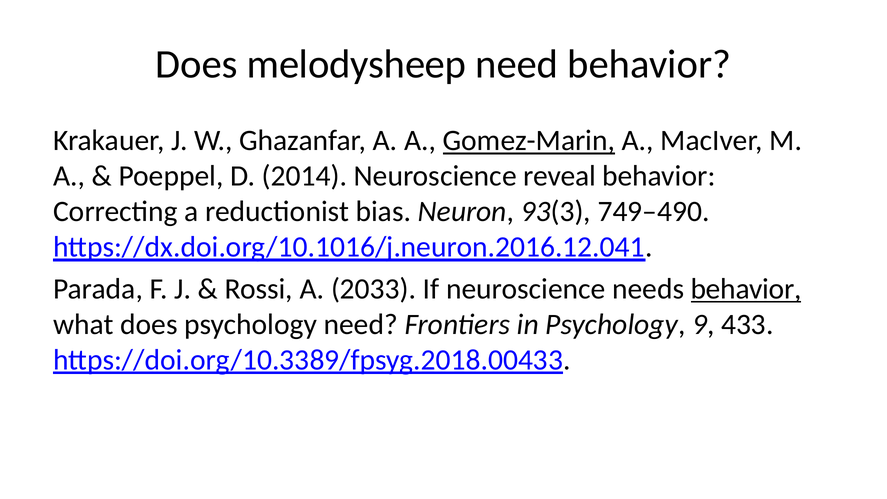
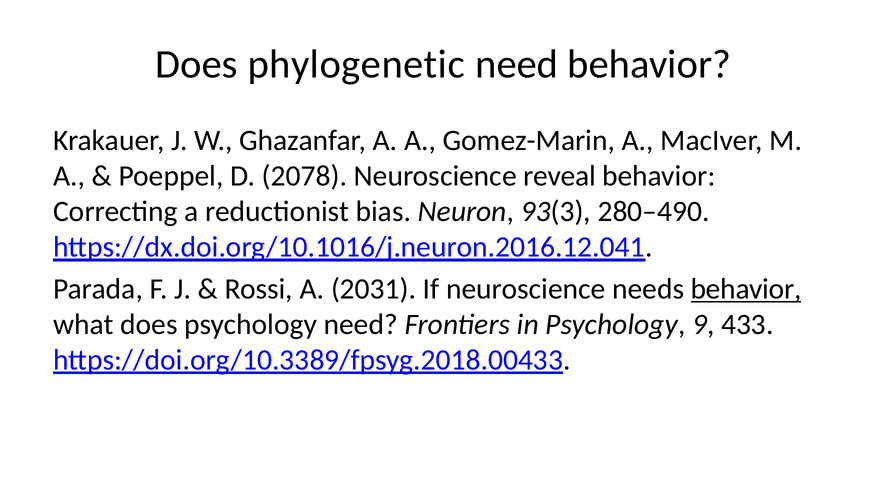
melodysheep: melodysheep -> phylogenetic
Gomez-Marin underline: present -> none
2014: 2014 -> 2078
749–490: 749–490 -> 280–490
2033: 2033 -> 2031
